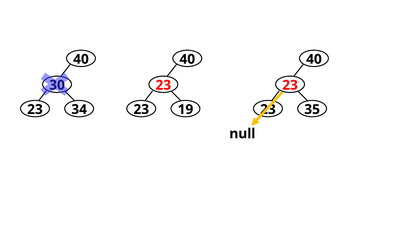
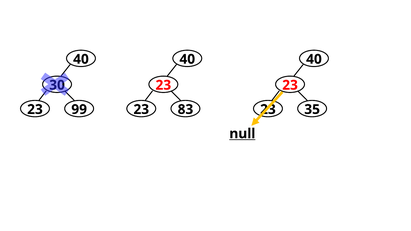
34: 34 -> 99
19: 19 -> 83
null underline: none -> present
